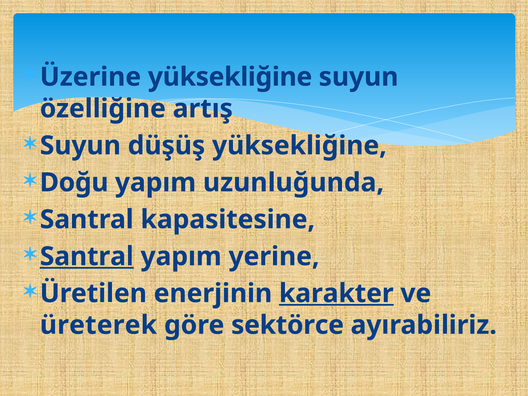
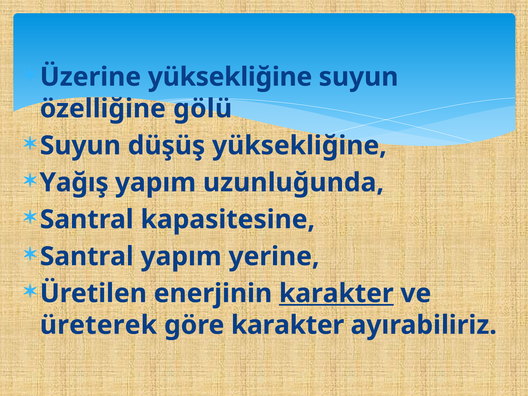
artış: artış -> gölü
Doğu: Doğu -> Yağış
Santral at (87, 256) underline: present -> none
göre sektörce: sektörce -> karakter
